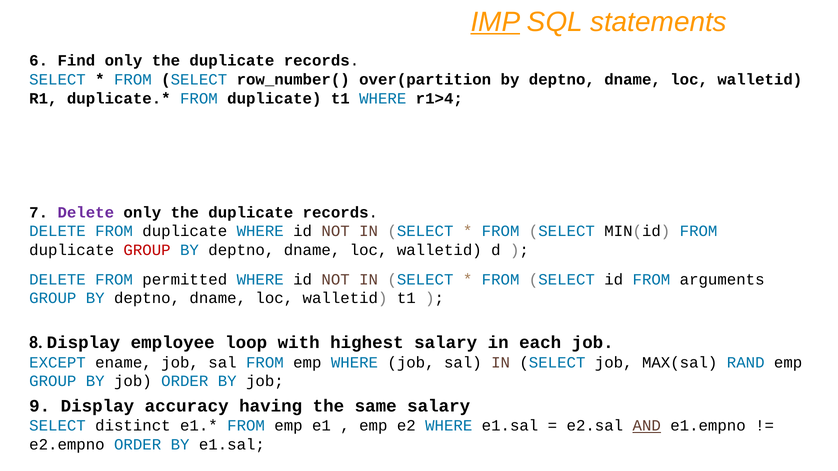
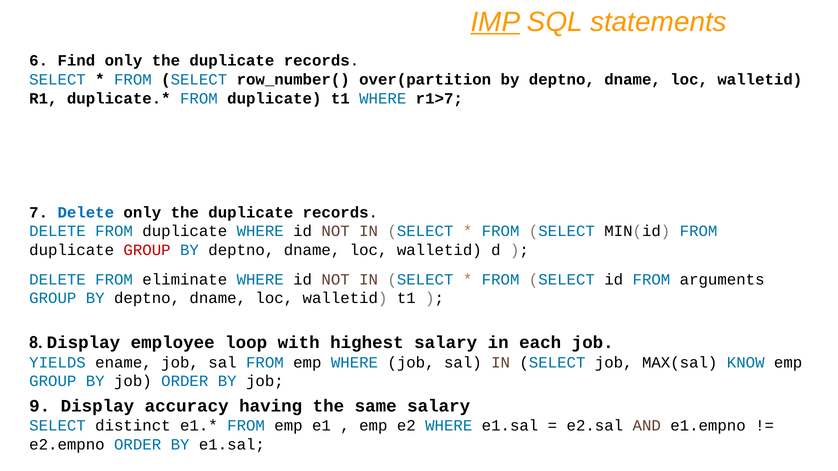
r1>4: r1>4 -> r1>7
Delete at (86, 212) colour: purple -> blue
permitted: permitted -> eliminate
EXCEPT: EXCEPT -> YIELDS
RAND: RAND -> KNOW
AND underline: present -> none
